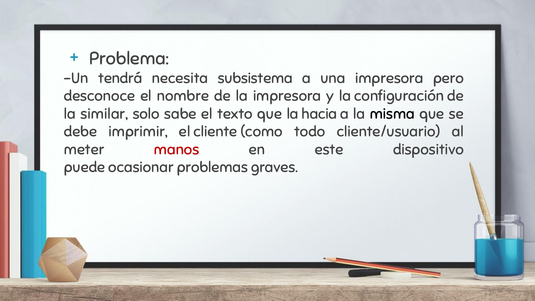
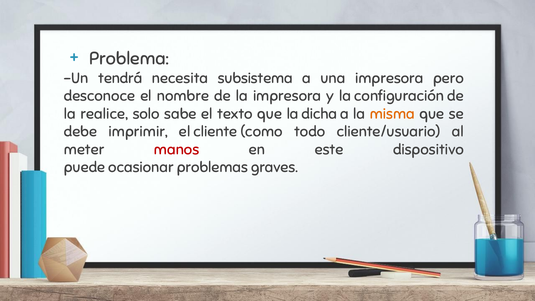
similar: similar -> realice
hacia: hacia -> dicha
misma colour: black -> orange
